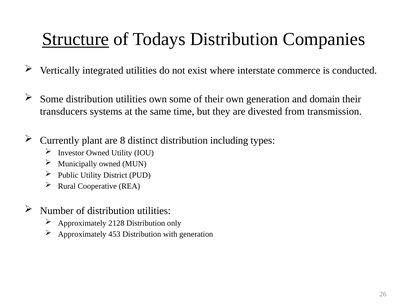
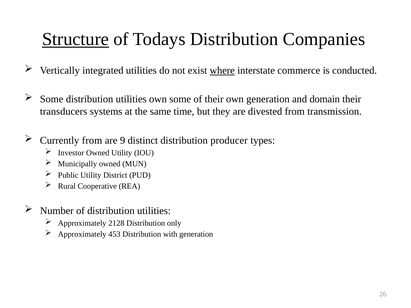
where underline: none -> present
Currently plant: plant -> from
8: 8 -> 9
including: including -> producer
